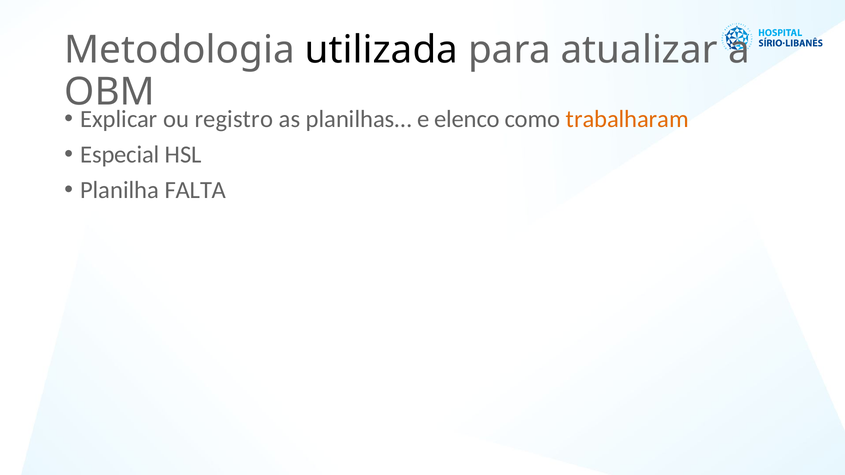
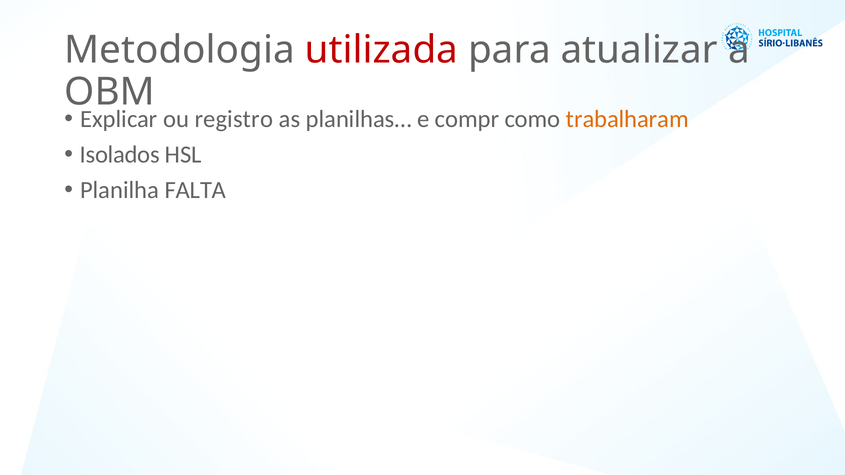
utilizada colour: black -> red
elenco: elenco -> compr
Especial: Especial -> Isolados
